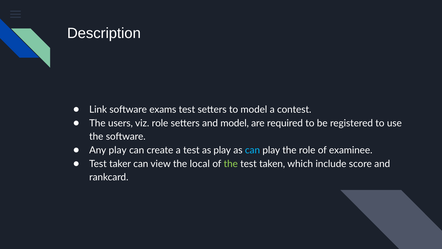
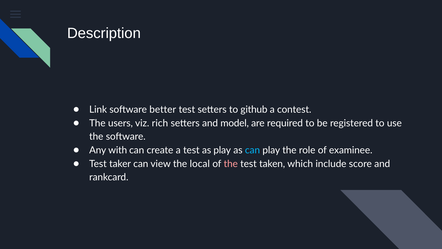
exams: exams -> better
to model: model -> github
viz role: role -> rich
Any play: play -> with
the at (231, 164) colour: light green -> pink
